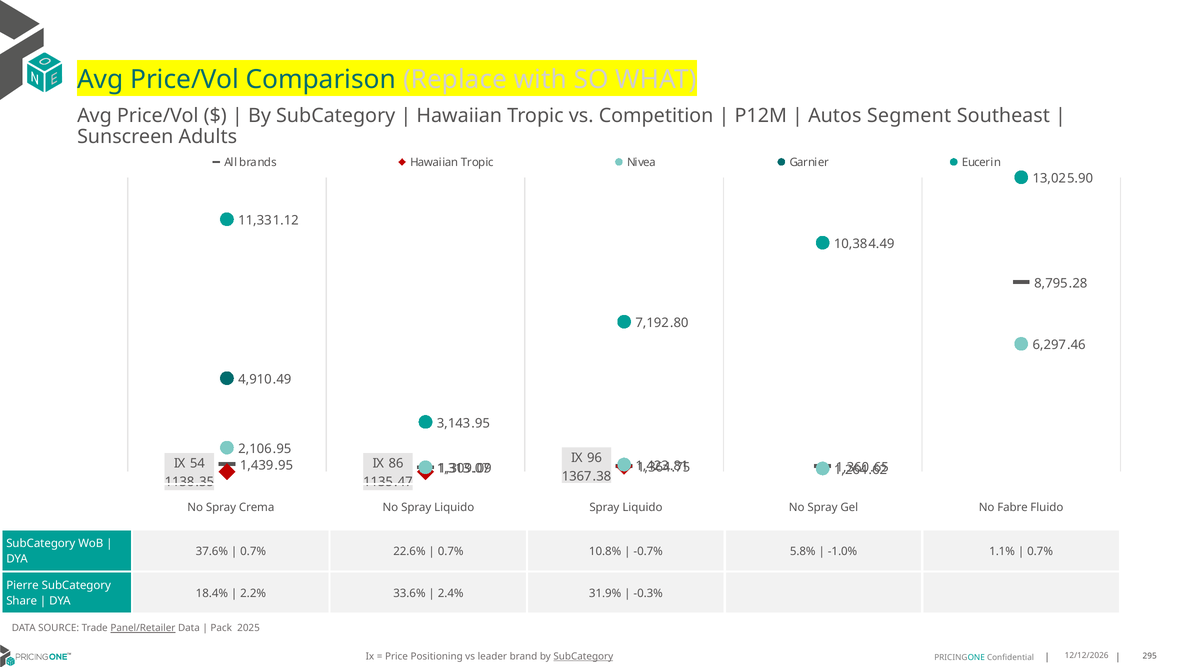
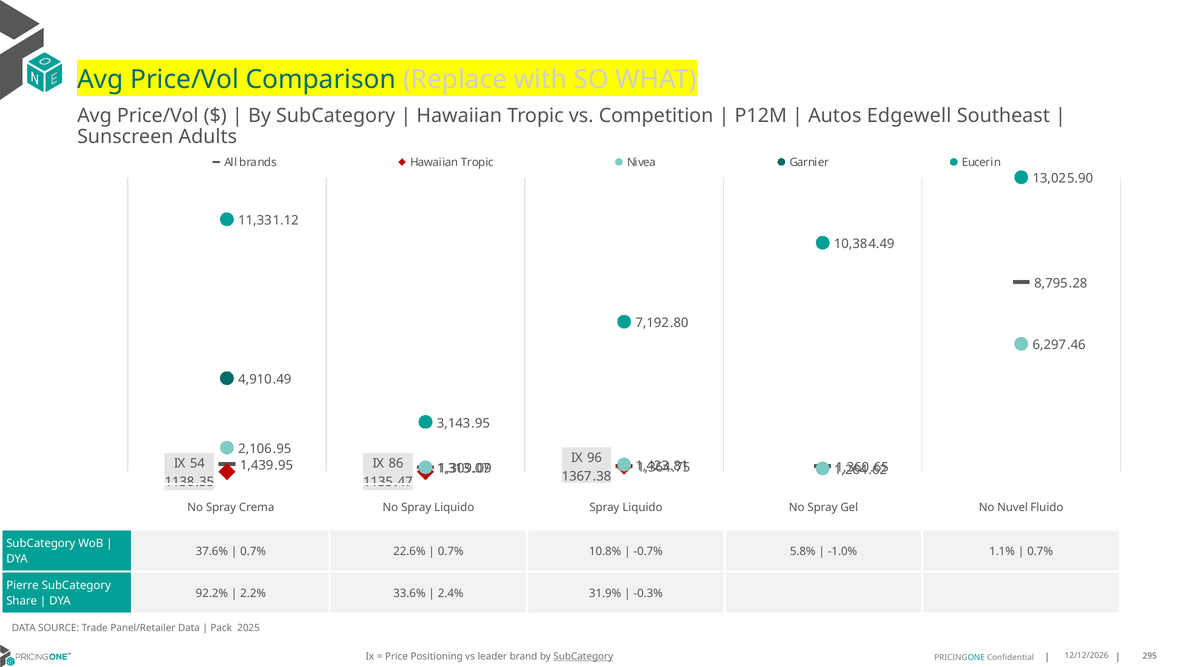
Segment: Segment -> Edgewell
Fabre: Fabre -> Nuvel
18.4%: 18.4% -> 92.2%
Panel/Retailer underline: present -> none
